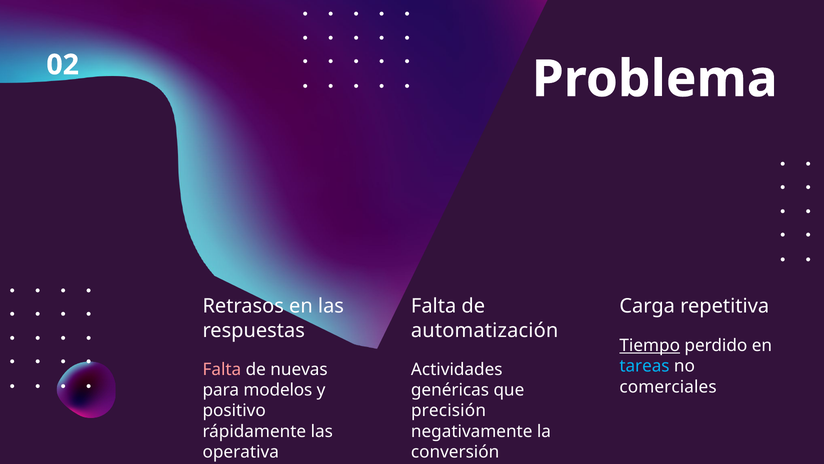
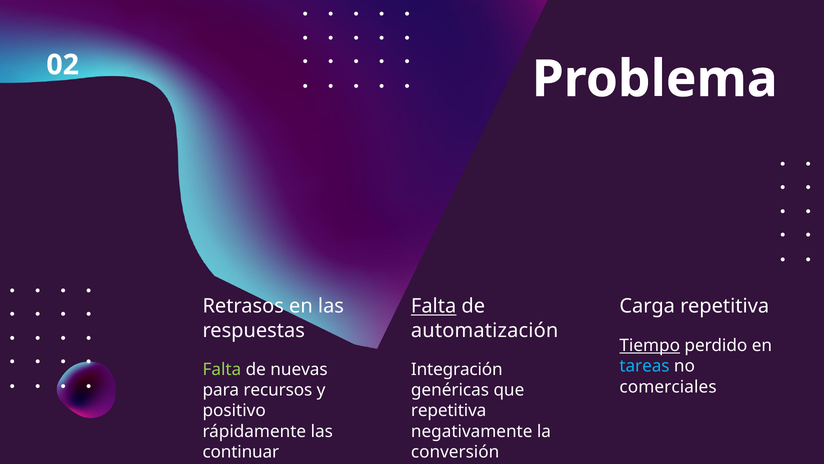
Falta at (434, 306) underline: none -> present
Falta at (222, 369) colour: pink -> light green
Actividades: Actividades -> Integración
modelos: modelos -> recursos
precisión at (449, 410): precisión -> repetitiva
operativa: operativa -> continuar
